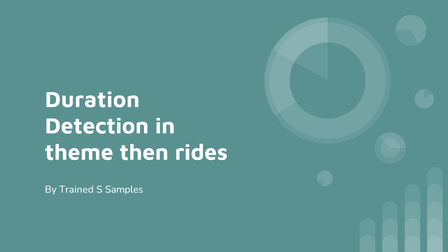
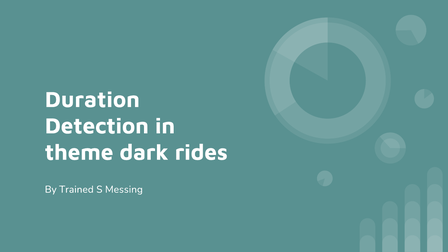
then: then -> dark
Samples: Samples -> Messing
